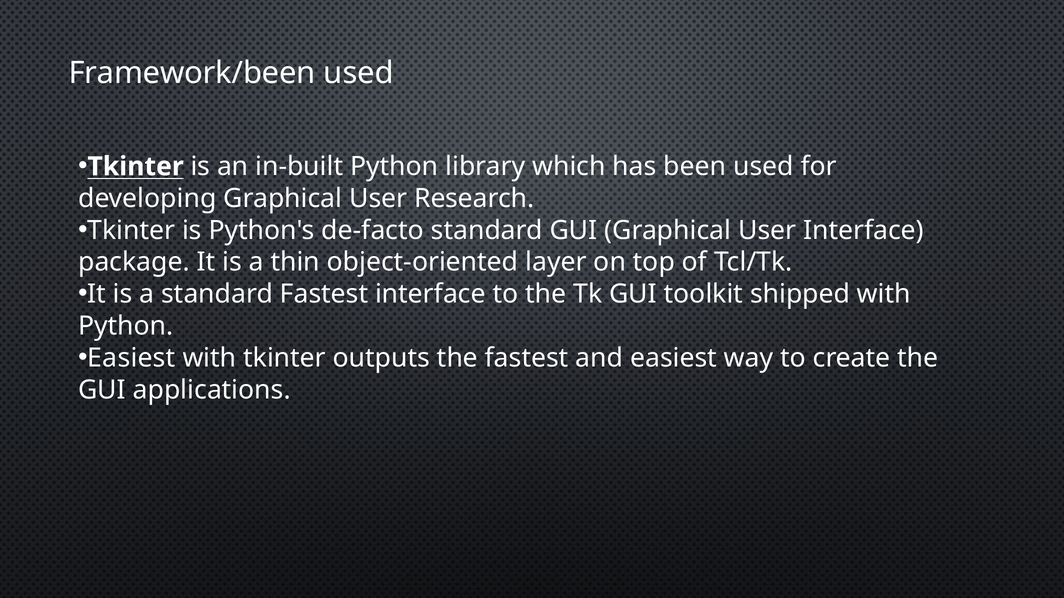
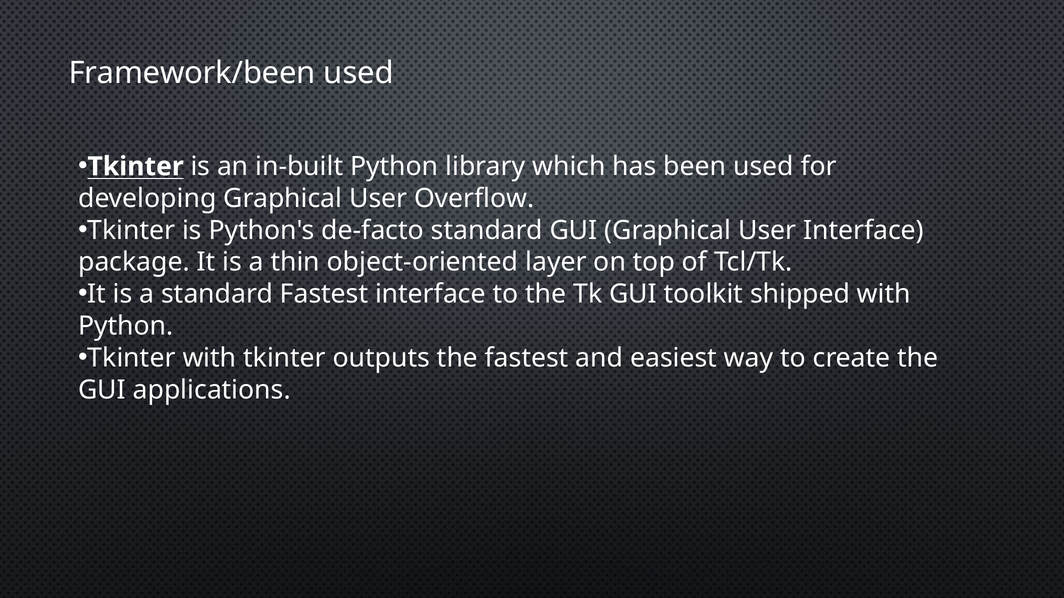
Research: Research -> Overflow
Easiest at (131, 358): Easiest -> Tkinter
